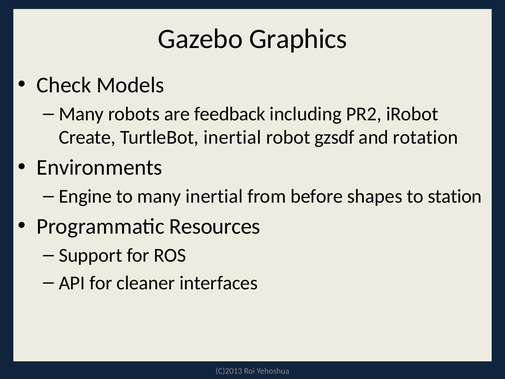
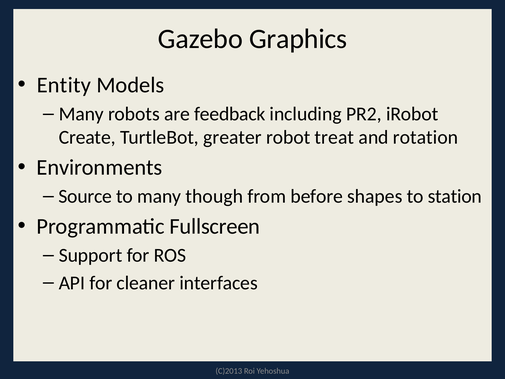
Check: Check -> Entity
TurtleBot inertial: inertial -> greater
gzsdf: gzsdf -> treat
Engine: Engine -> Source
many inertial: inertial -> though
Resources: Resources -> Fullscreen
